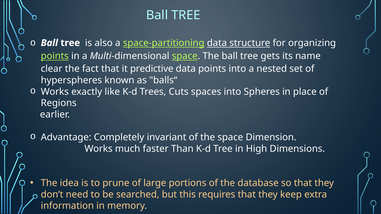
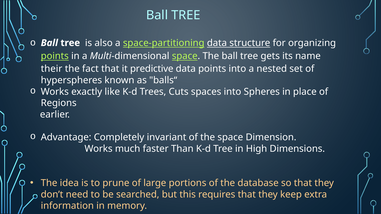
clear: clear -> their
